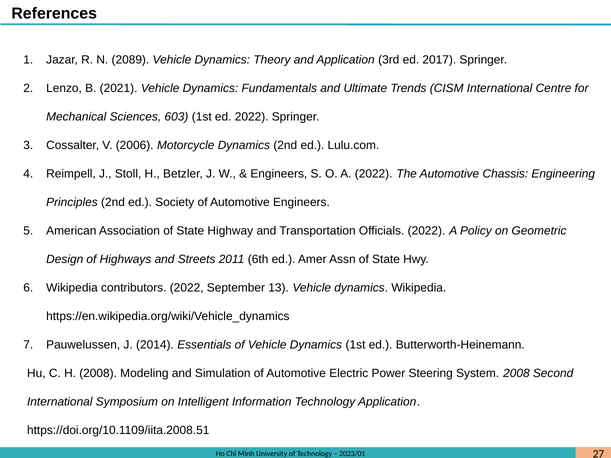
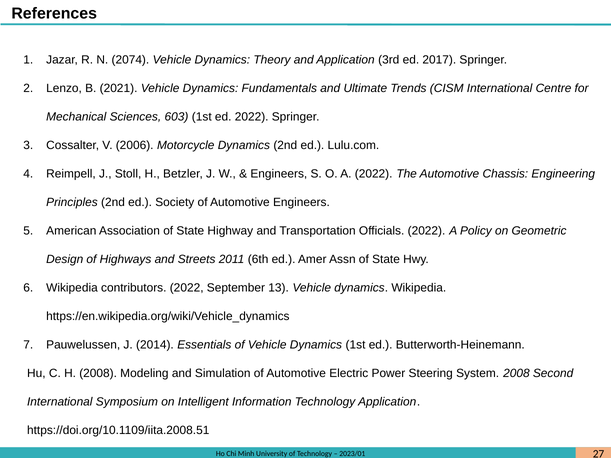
2089: 2089 -> 2074
